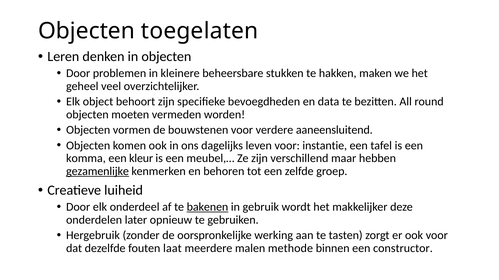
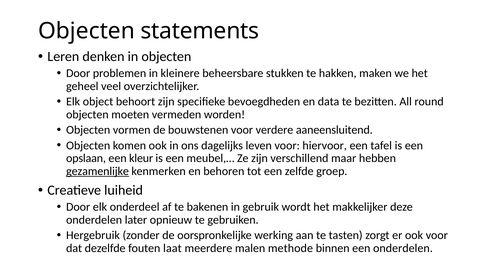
toegelaten: toegelaten -> statements
instantie: instantie -> hiervoor
komma: komma -> opslaan
bakenen underline: present -> none
een constructor: constructor -> onderdelen
